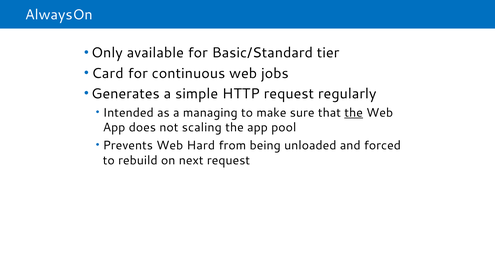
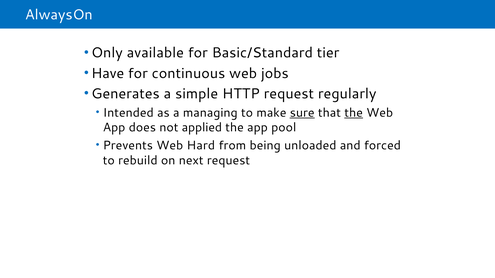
Card: Card -> Have
sure underline: none -> present
scaling: scaling -> applied
